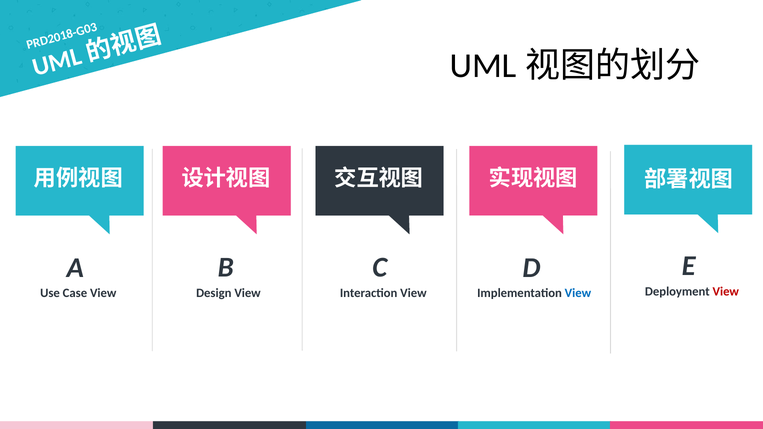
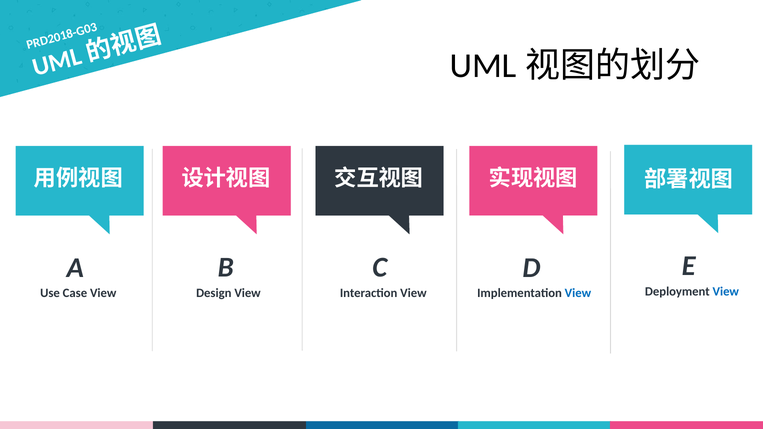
View at (726, 292) colour: red -> blue
